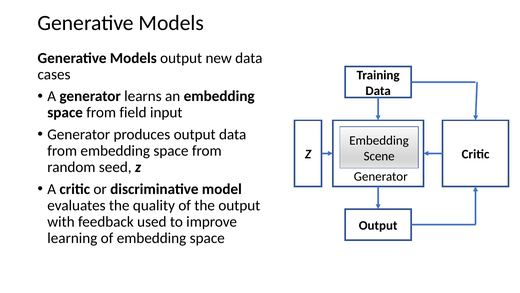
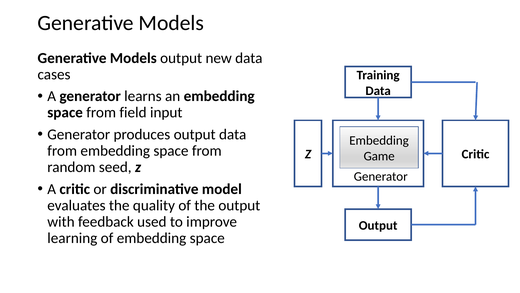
Scene: Scene -> Game
